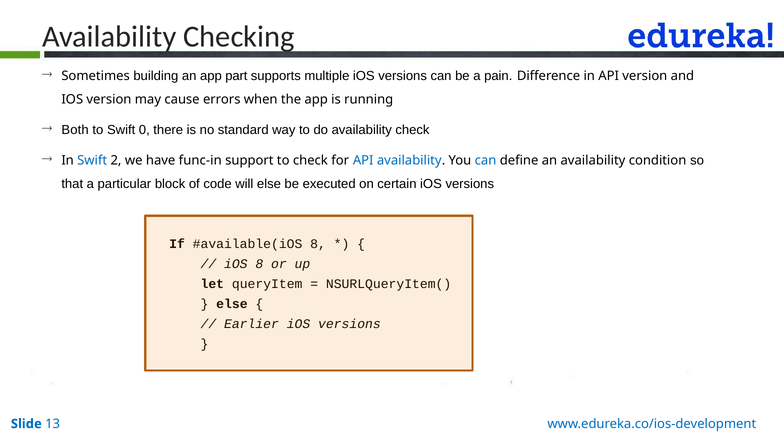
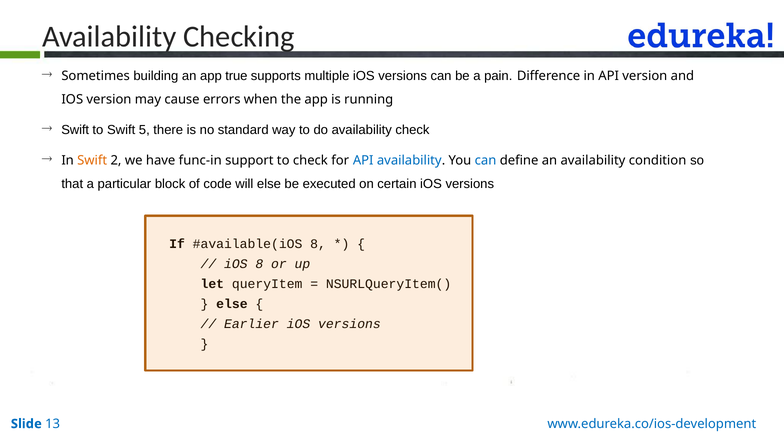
part: part -> true
Both at (75, 130): Both -> Swift
0: 0 -> 5
Swift at (92, 160) colour: blue -> orange
